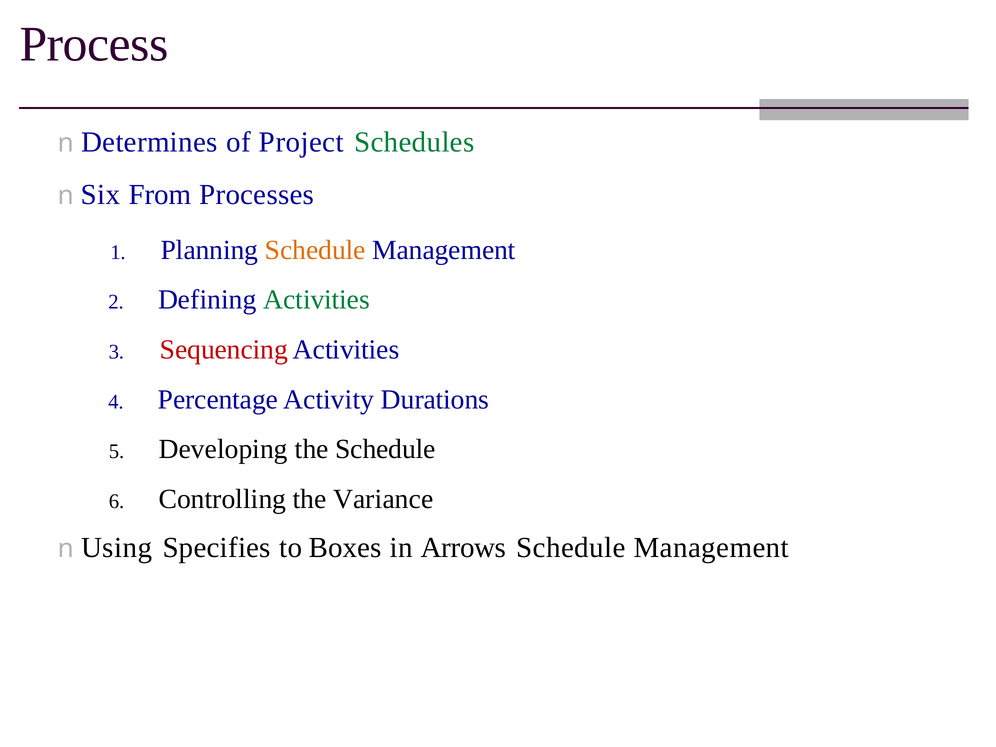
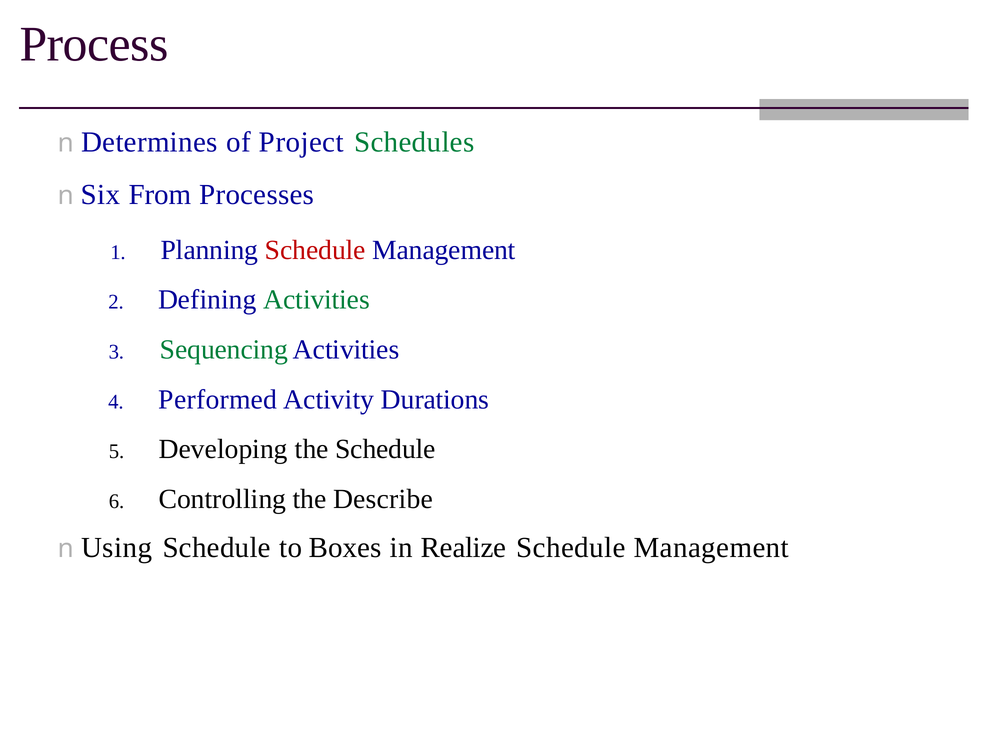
Schedule at (315, 250) colour: orange -> red
Sequencing colour: red -> green
Percentage: Percentage -> Performed
Variance: Variance -> Describe
Using Specifies: Specifies -> Schedule
Arrows: Arrows -> Realize
